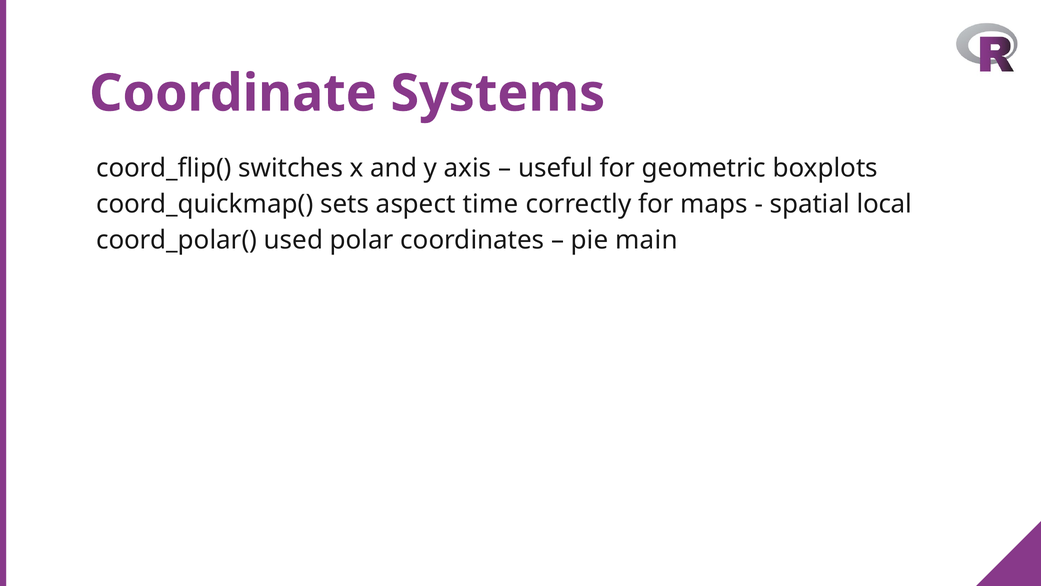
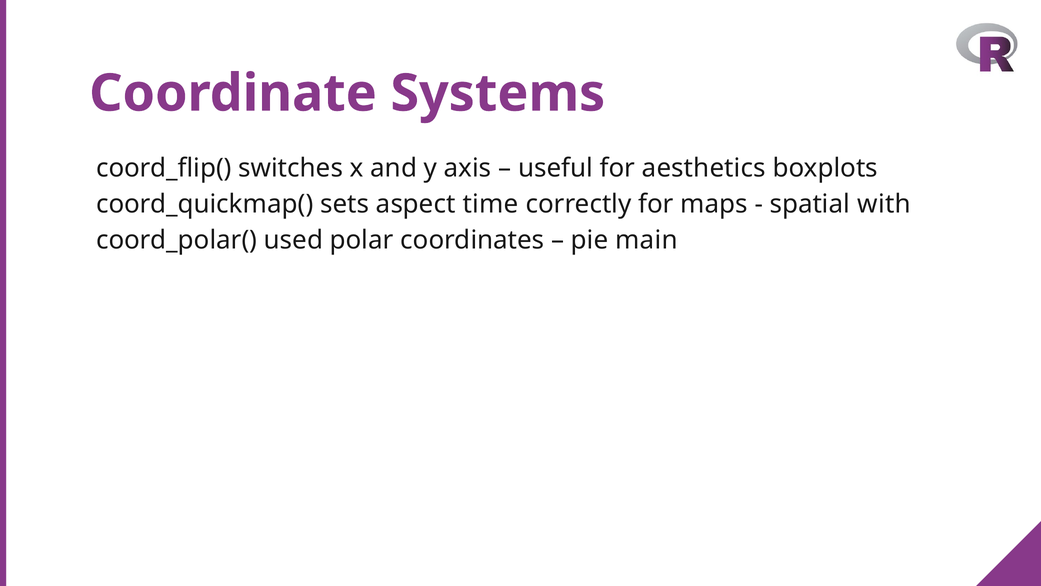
geometric: geometric -> aesthetics
local: local -> with
